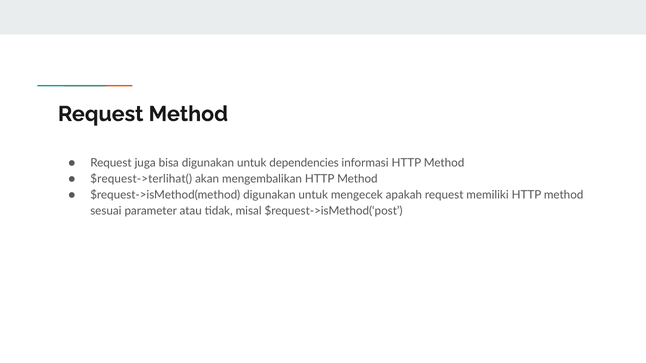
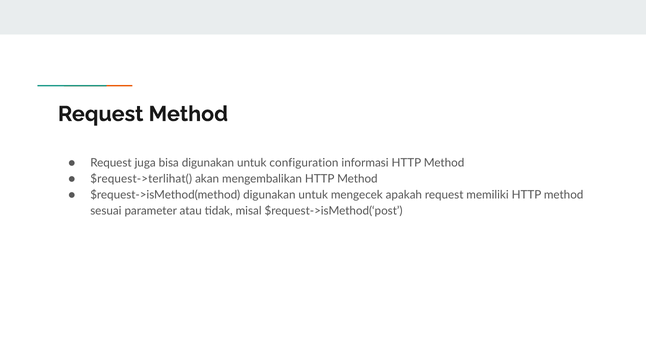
dependencies: dependencies -> configuration
